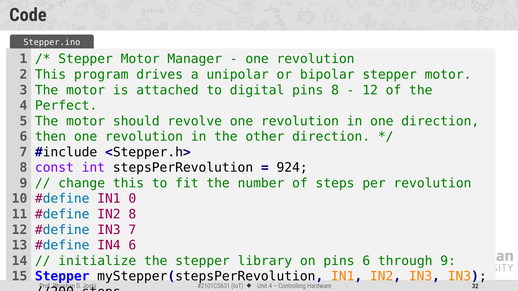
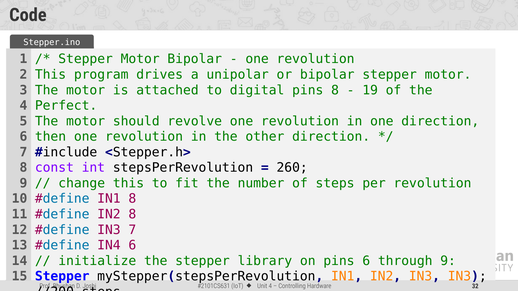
Motor Manager: Manager -> Bipolar
12 at (370, 90): 12 -> 19
924: 924 -> 260
IN1 0: 0 -> 8
